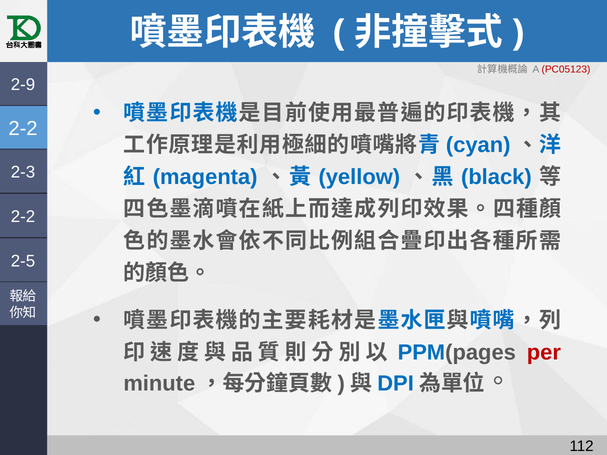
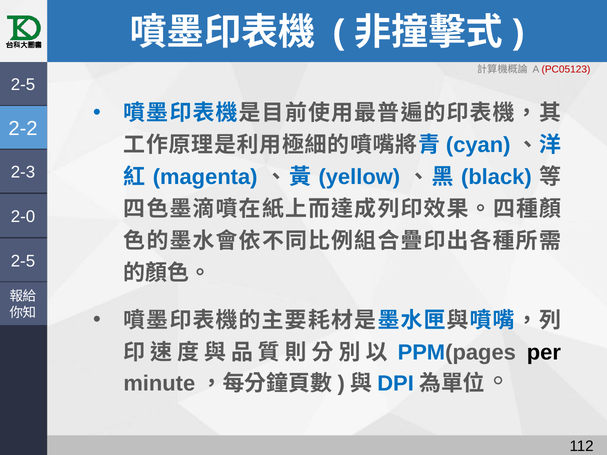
2-9 at (23, 85): 2-9 -> 2-5
2-2 at (23, 217): 2-2 -> 2-0
per colour: red -> black
